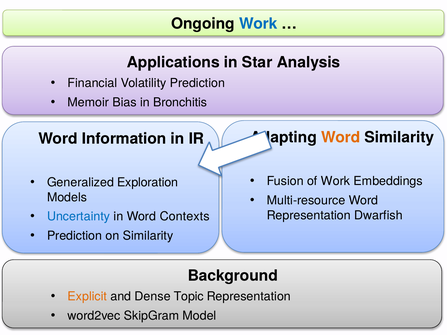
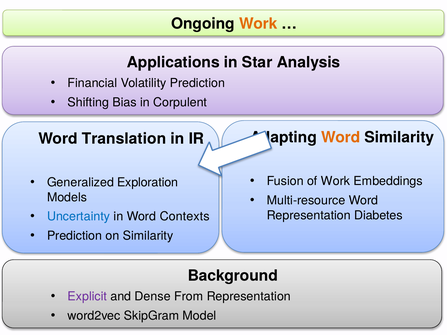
Work at (258, 24) colour: blue -> orange
Memoir: Memoir -> Shifting
Bronchitis: Bronchitis -> Corpulent
Information: Information -> Translation
Dwarfish: Dwarfish -> Diabetes
Explicit colour: orange -> purple
Topic: Topic -> From
